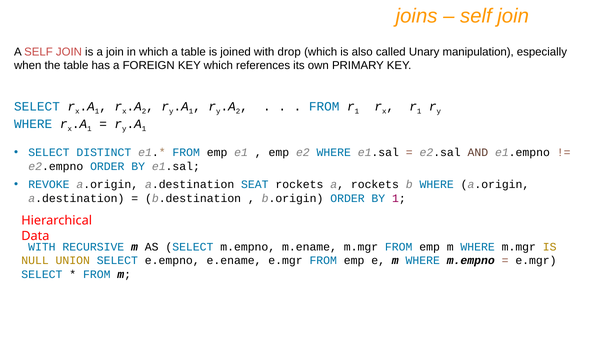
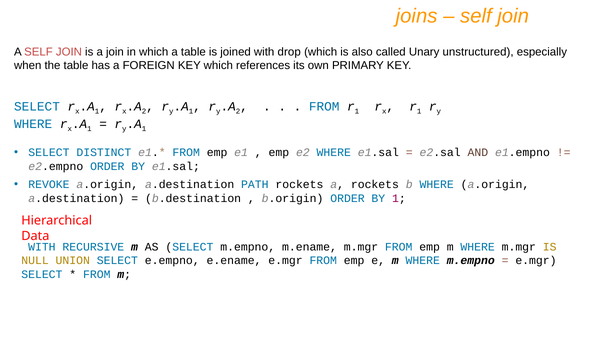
manipulation: manipulation -> unstructured
SEAT: SEAT -> PATH
